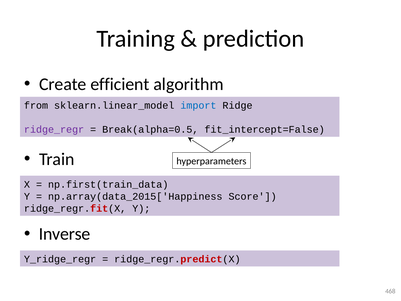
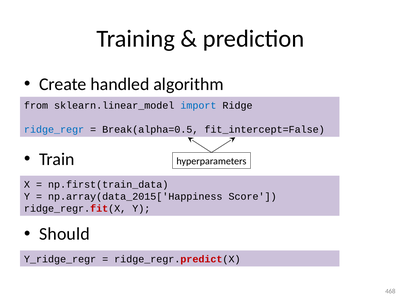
efficient: efficient -> handled
ridge_regr colour: purple -> blue
Inverse: Inverse -> Should
